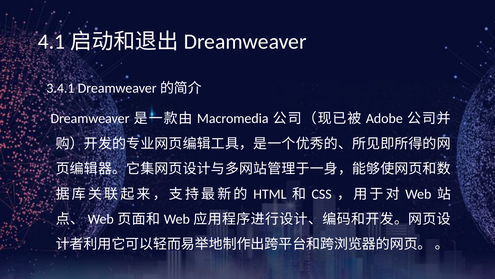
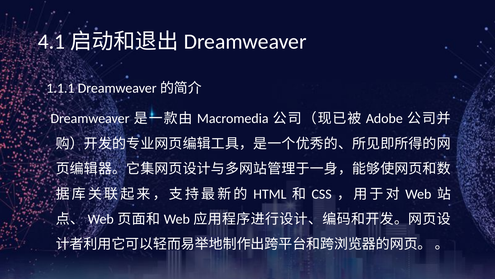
3.4.1: 3.4.1 -> 1.1.1
